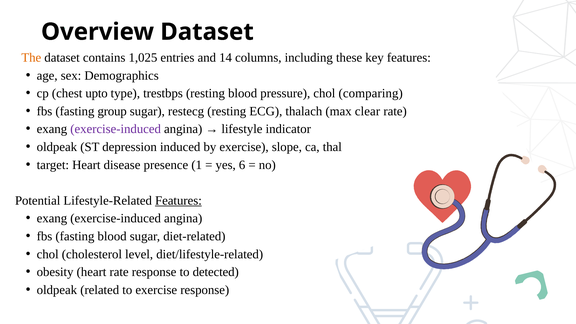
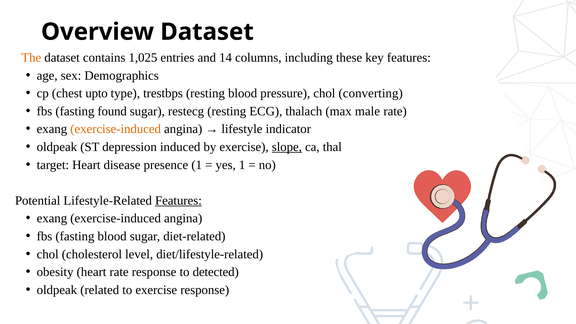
comparing: comparing -> converting
group: group -> found
clear: clear -> male
exercise-induced at (116, 129) colour: purple -> orange
slope underline: none -> present
yes 6: 6 -> 1
